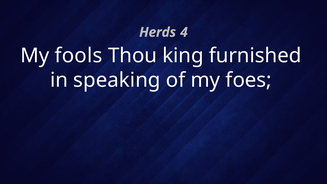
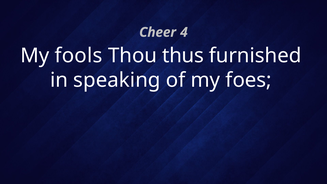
Herds: Herds -> Cheer
king: king -> thus
